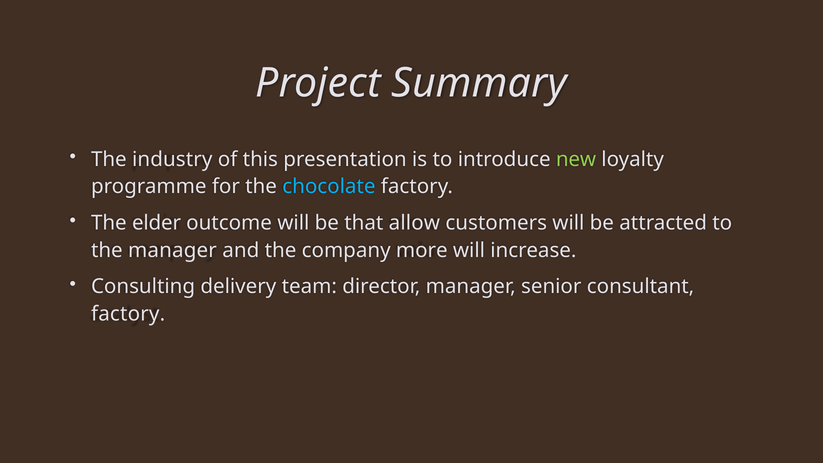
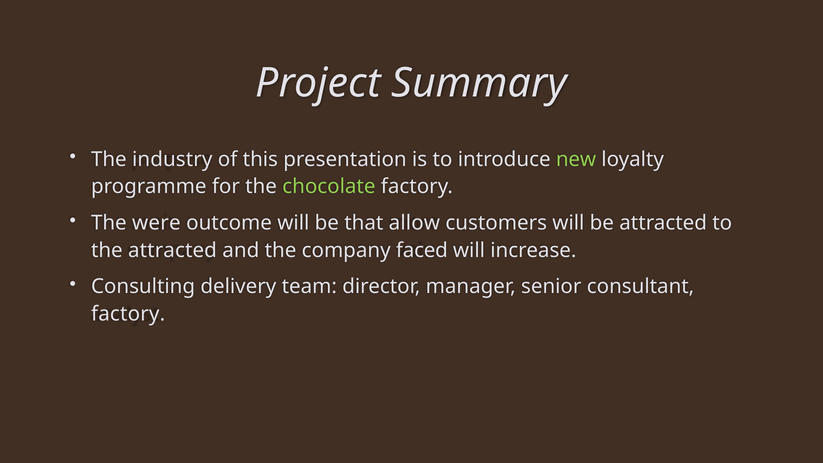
chocolate colour: light blue -> light green
elder: elder -> were
the manager: manager -> attracted
more: more -> faced
